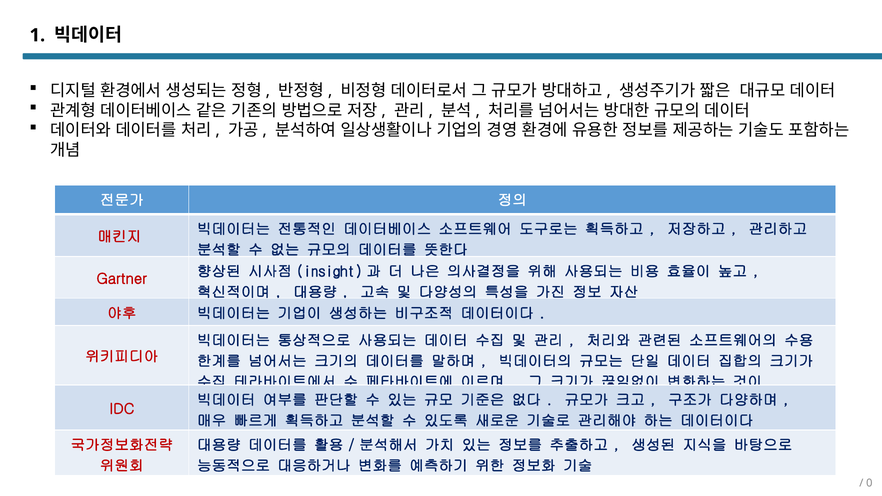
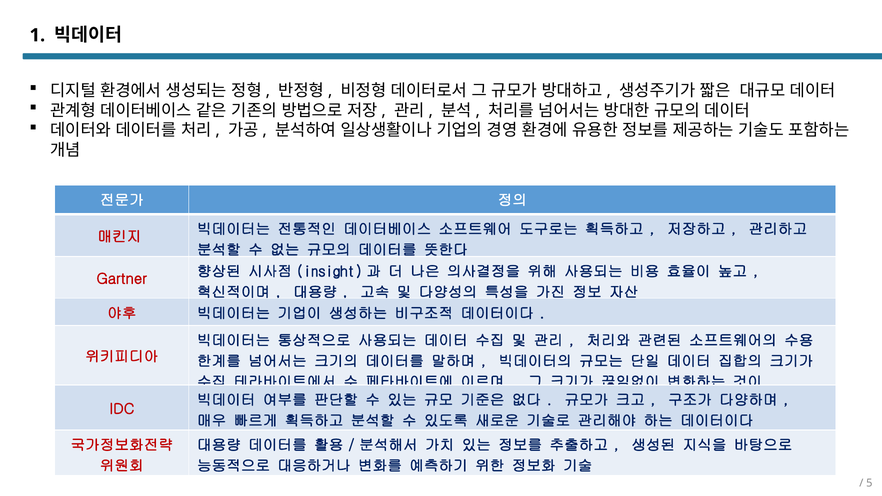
0: 0 -> 5
